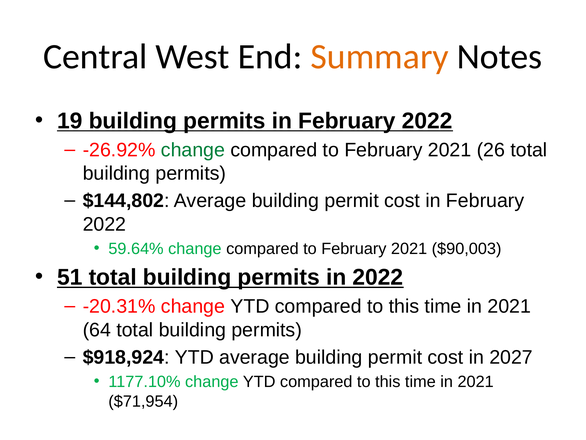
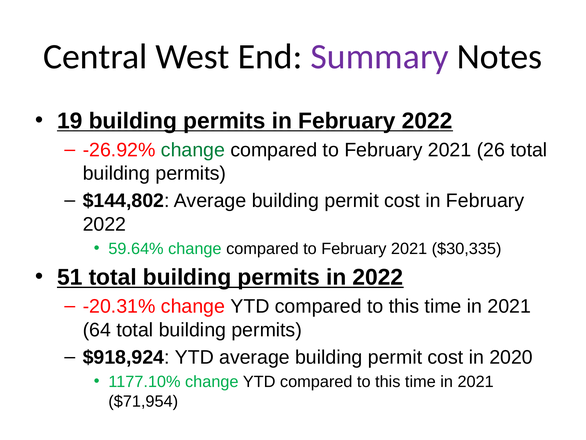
Summary colour: orange -> purple
$90,003: $90,003 -> $30,335
2027: 2027 -> 2020
